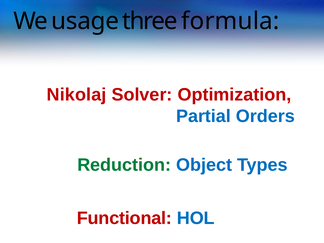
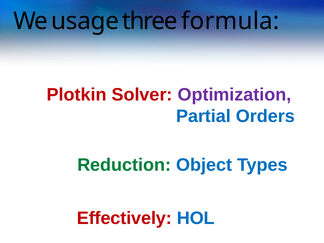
Nikolaj: Nikolaj -> Plotkin
Optimization colour: red -> purple
Functional: Functional -> Effectively
